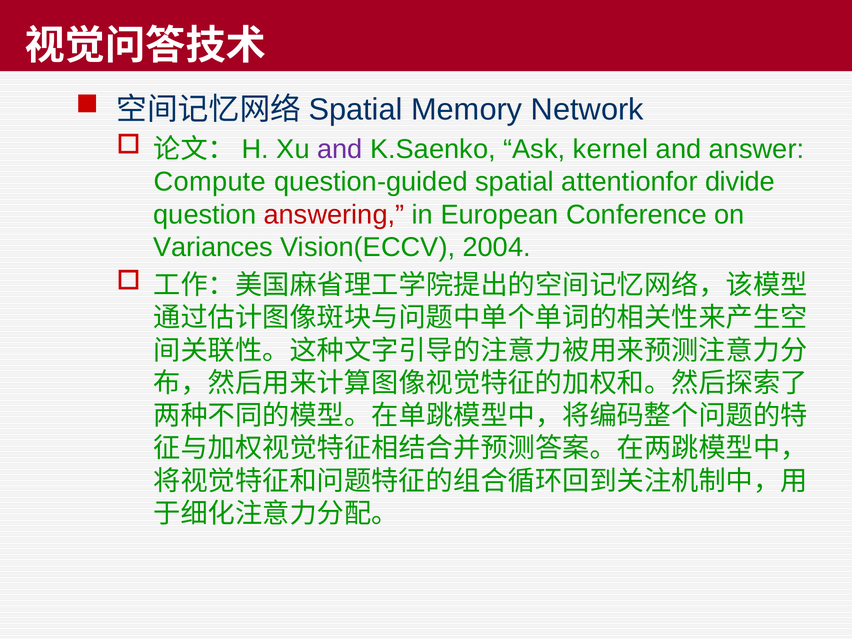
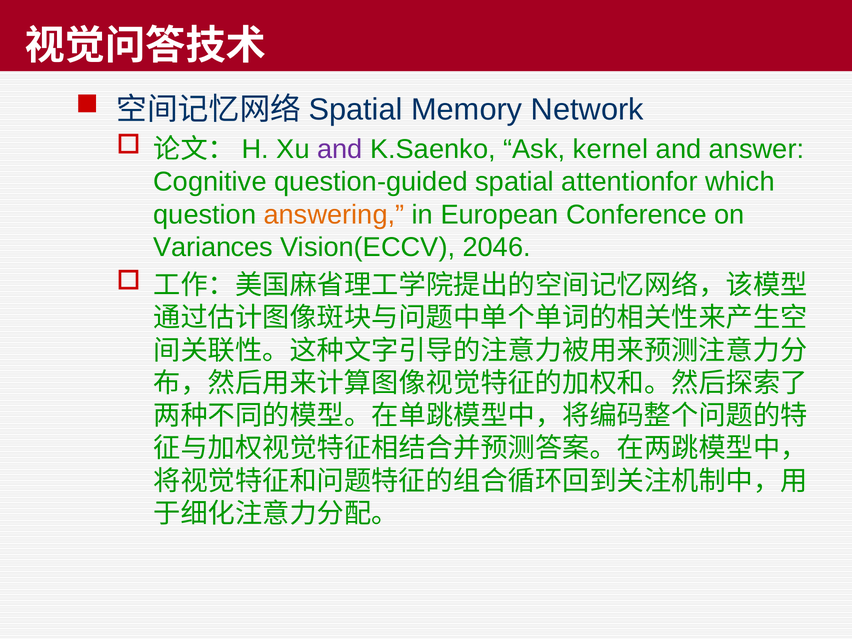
Compute: Compute -> Cognitive
divide: divide -> which
answering colour: red -> orange
2004: 2004 -> 2046
